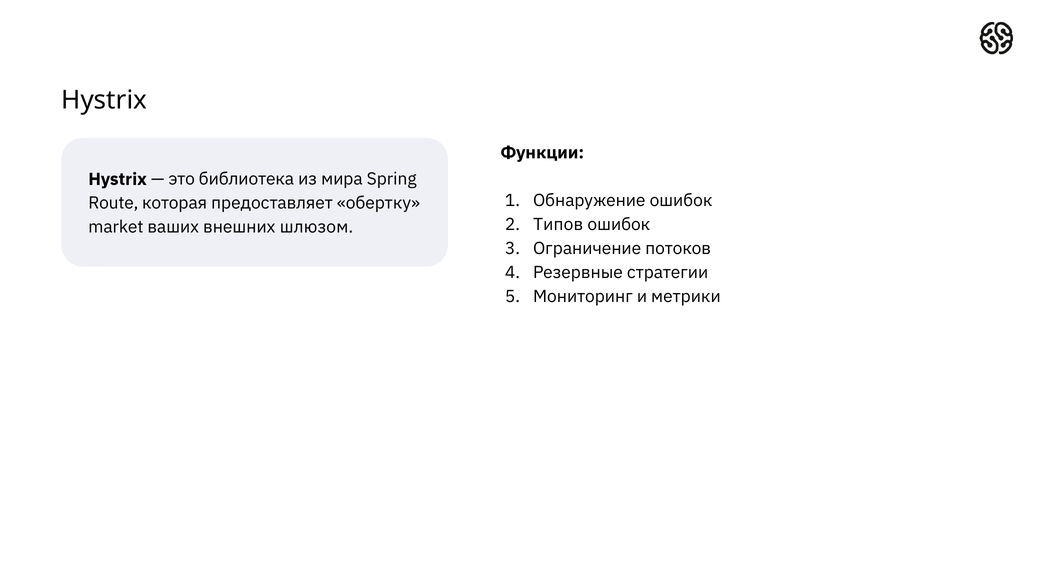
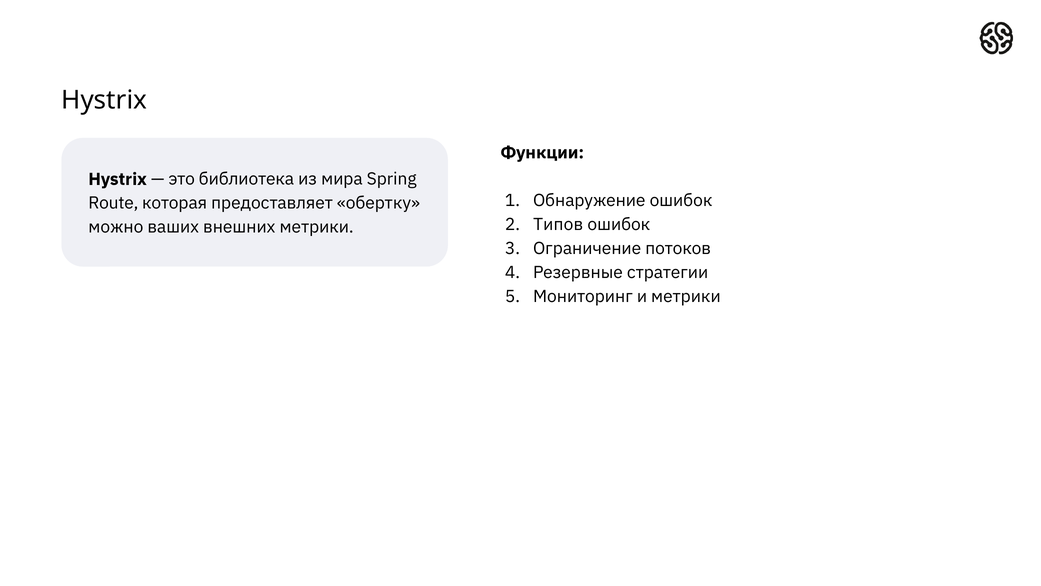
market: market -> можно
внешних шлюзом: шлюзом -> метрики
